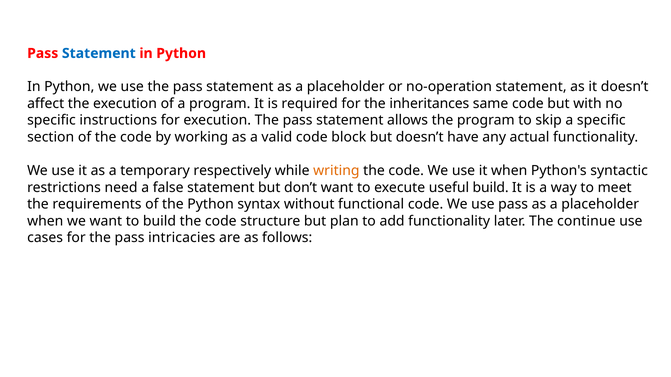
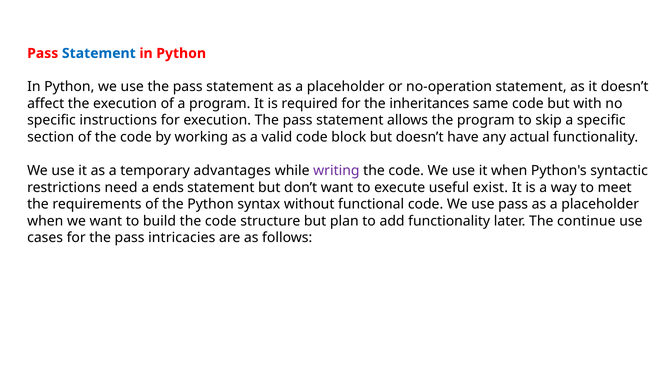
respectively: respectively -> advantages
writing colour: orange -> purple
false: false -> ends
useful build: build -> exist
